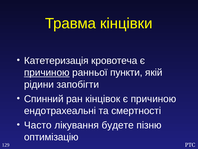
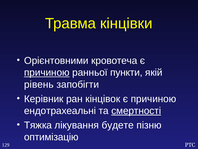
Катетеризація: Катетеризація -> Орієнтовними
рідини: рідини -> рівень
Спинний: Спинний -> Керівник
смертності underline: none -> present
Часто: Часто -> Тяжка
